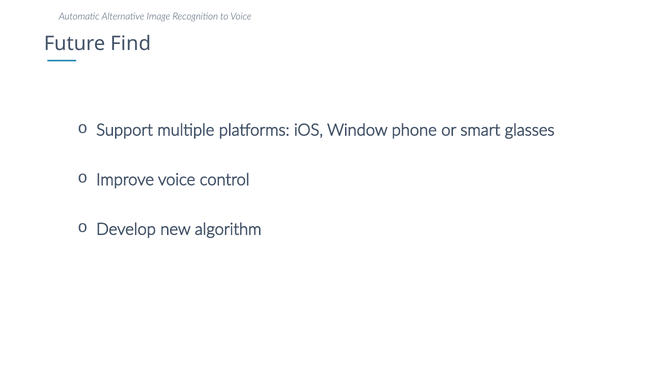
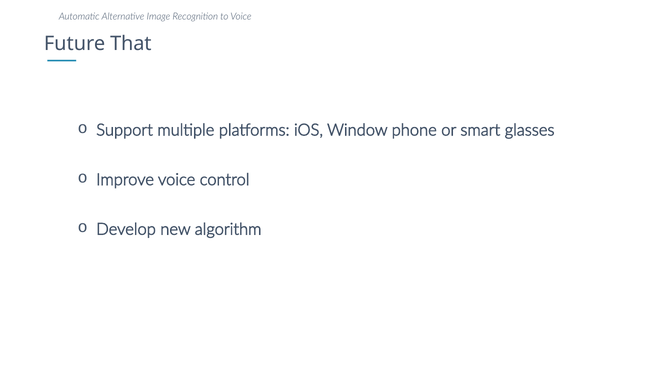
Find: Find -> That
